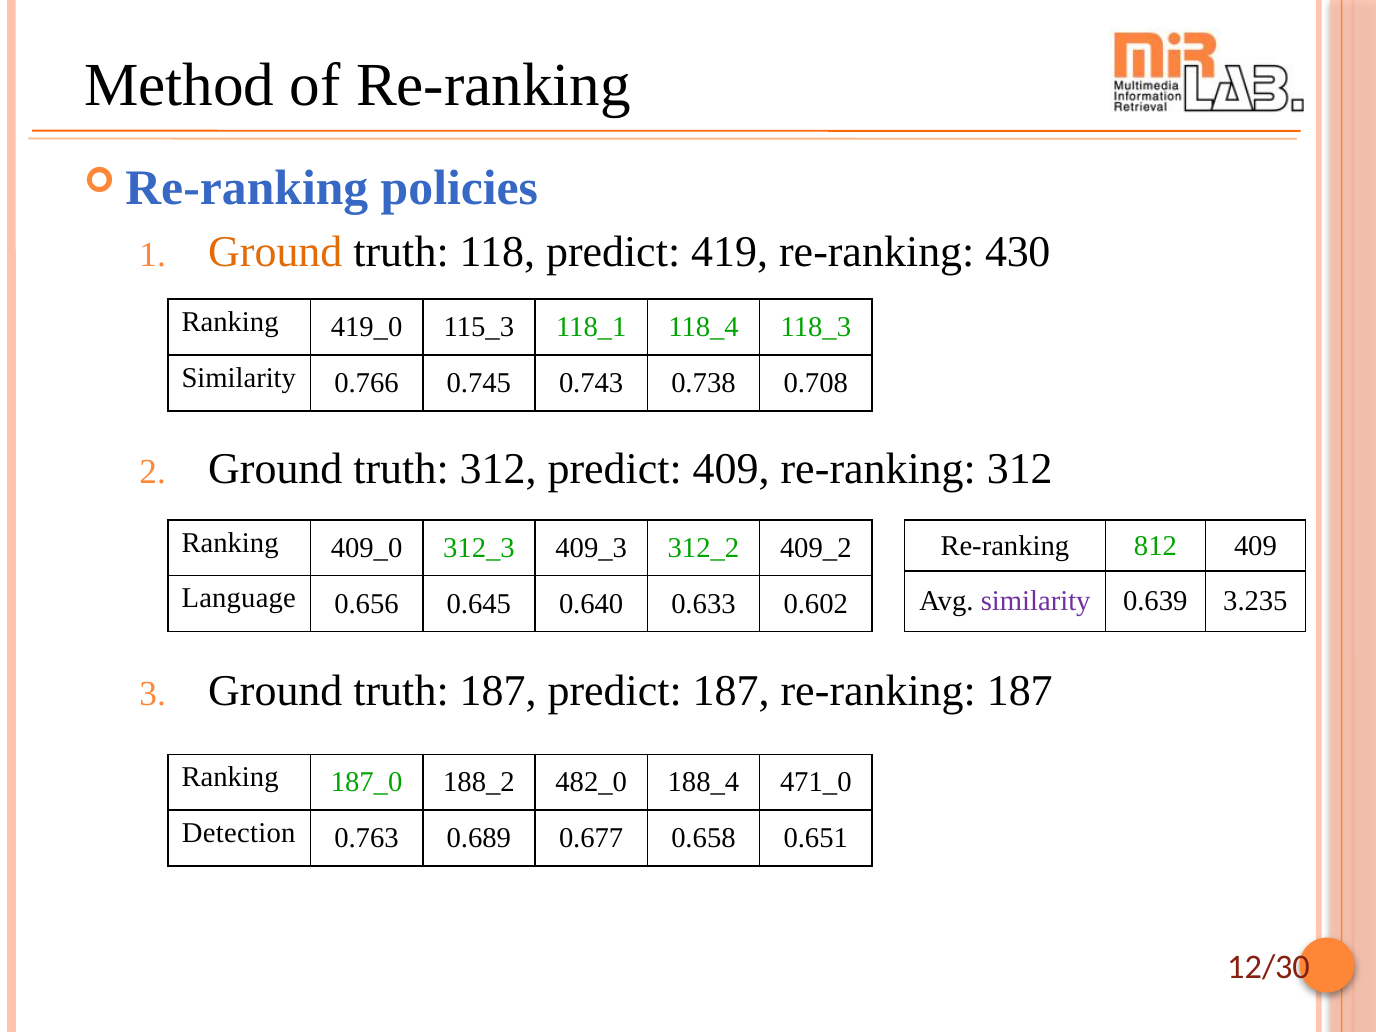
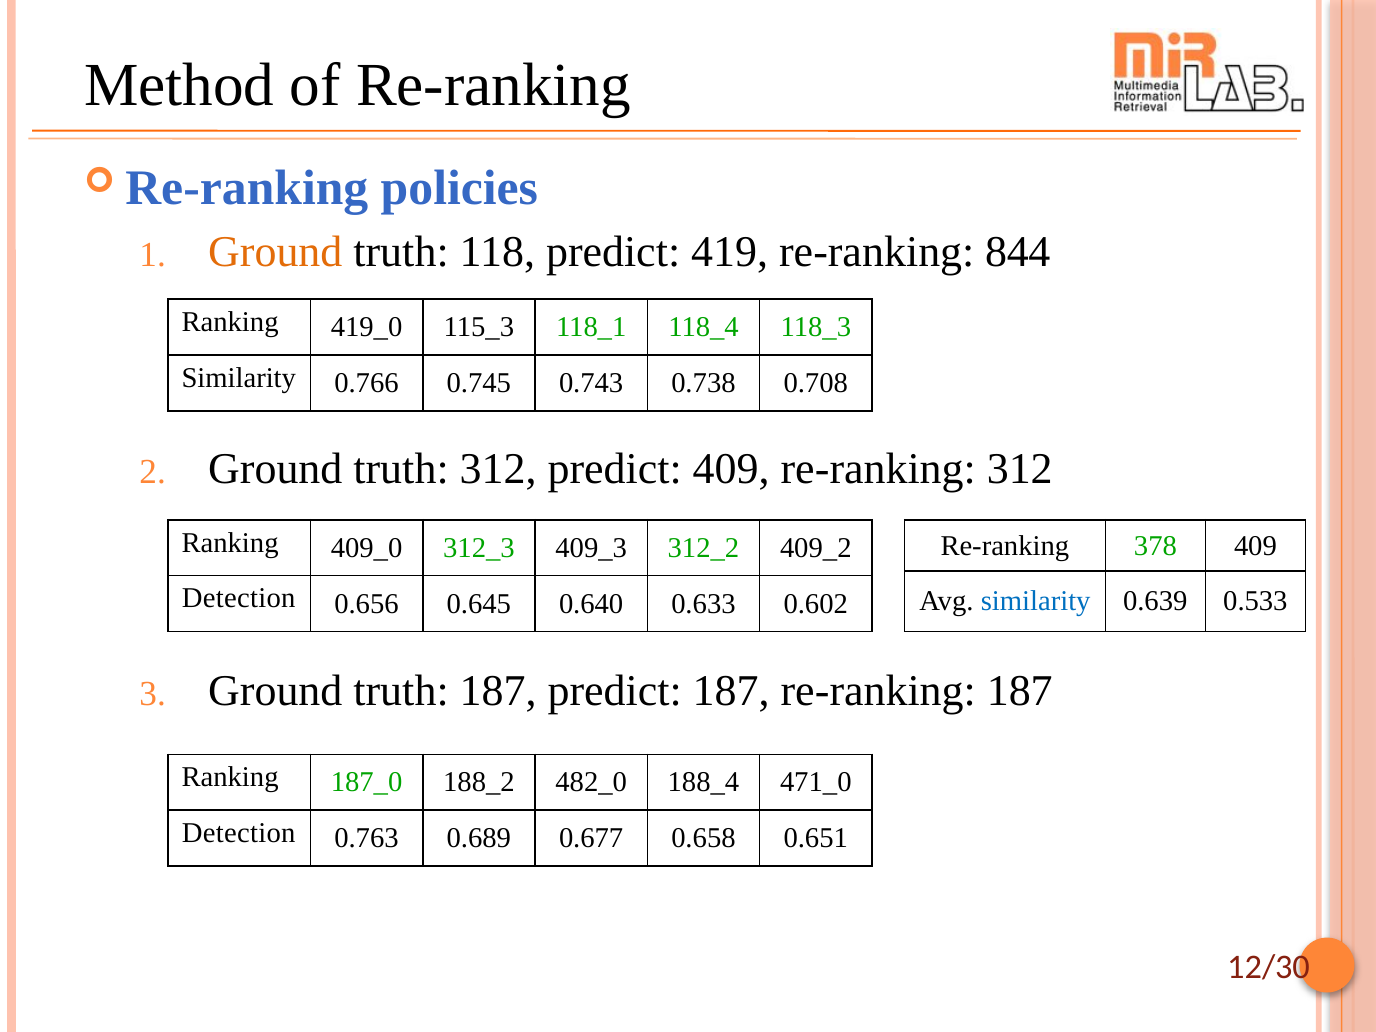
430: 430 -> 844
812: 812 -> 378
Language at (239, 598): Language -> Detection
similarity at (1036, 602) colour: purple -> blue
3.235: 3.235 -> 0.533
